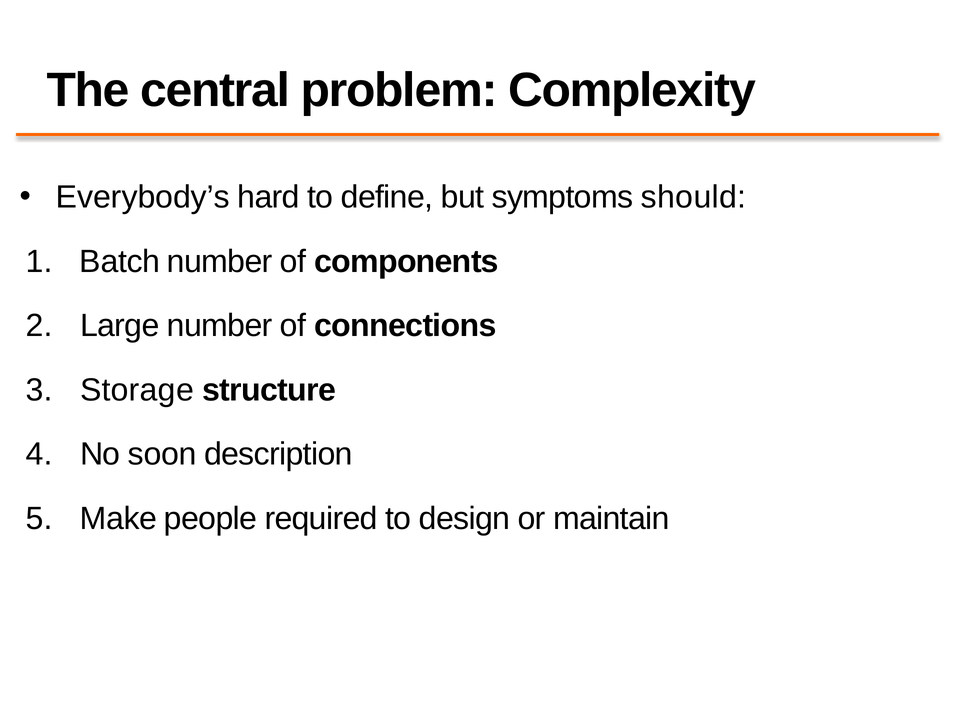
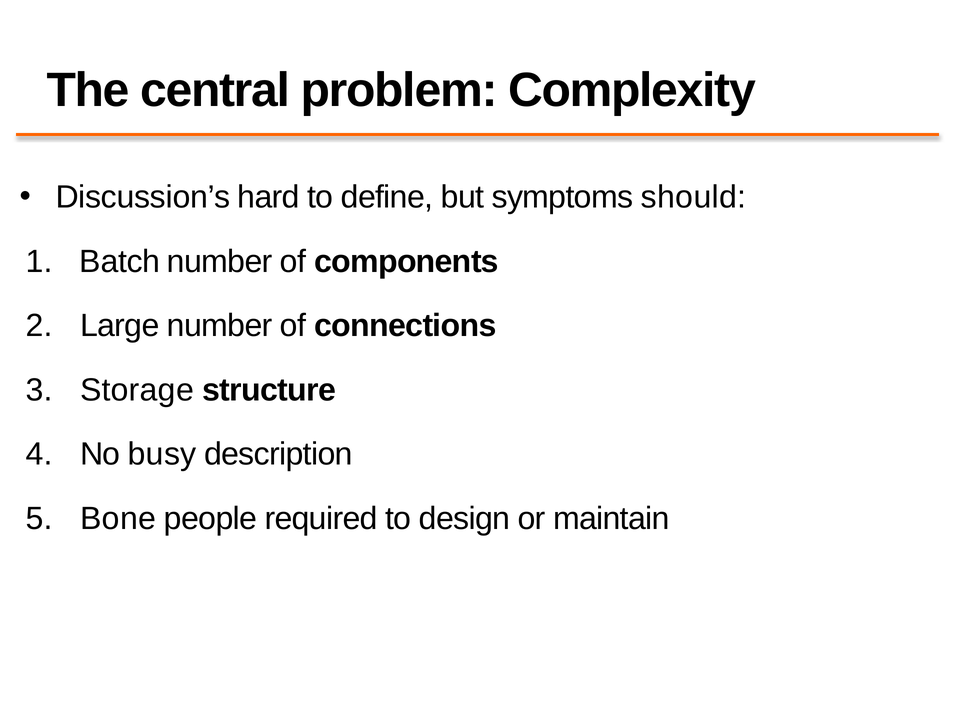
Everybody’s: Everybody’s -> Discussion’s
soon: soon -> busy
Make: Make -> Bone
